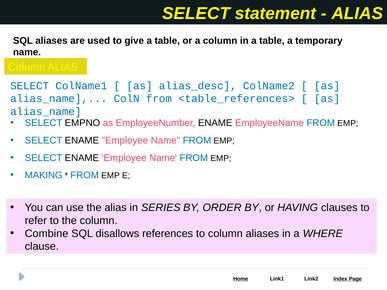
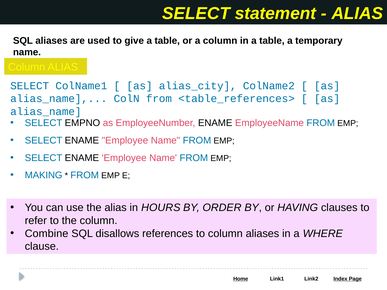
alias_desc: alias_desc -> alias_city
SERIES: SERIES -> HOURS
